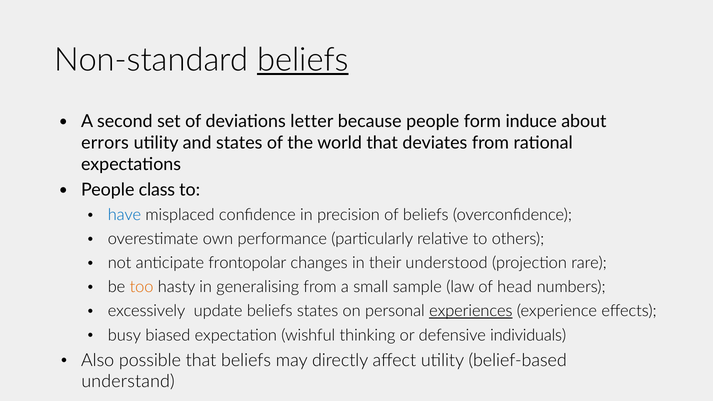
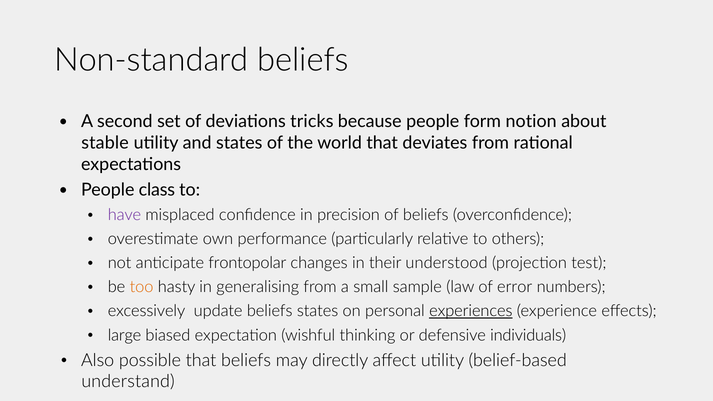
beliefs at (303, 60) underline: present -> none
letter: letter -> tricks
induce: induce -> notion
errors: errors -> stable
have colour: blue -> purple
rare: rare -> test
head: head -> error
busy: busy -> large
